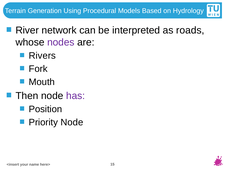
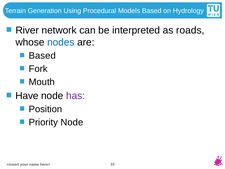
nodes colour: purple -> blue
Rivers at (42, 56): Rivers -> Based
Then: Then -> Have
